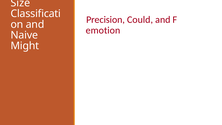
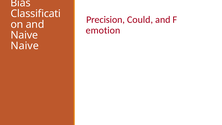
Size: Size -> Bias
Might at (25, 46): Might -> Naive
